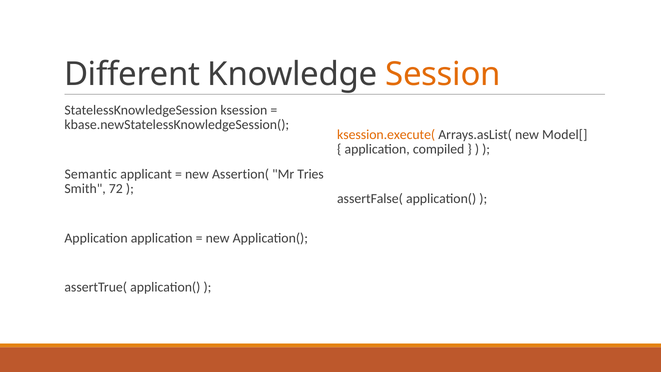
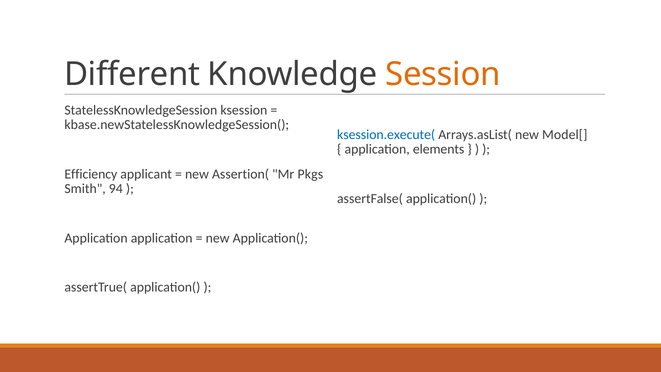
ksession.execute( colour: orange -> blue
compiled: compiled -> elements
Semantic: Semantic -> Efficiency
Tries: Tries -> Pkgs
72: 72 -> 94
